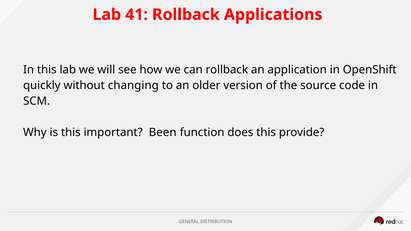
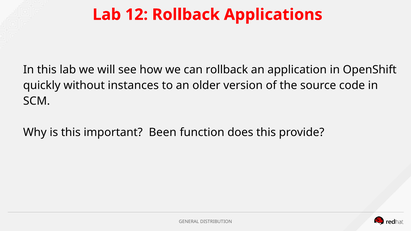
41: 41 -> 12
changing: changing -> instances
